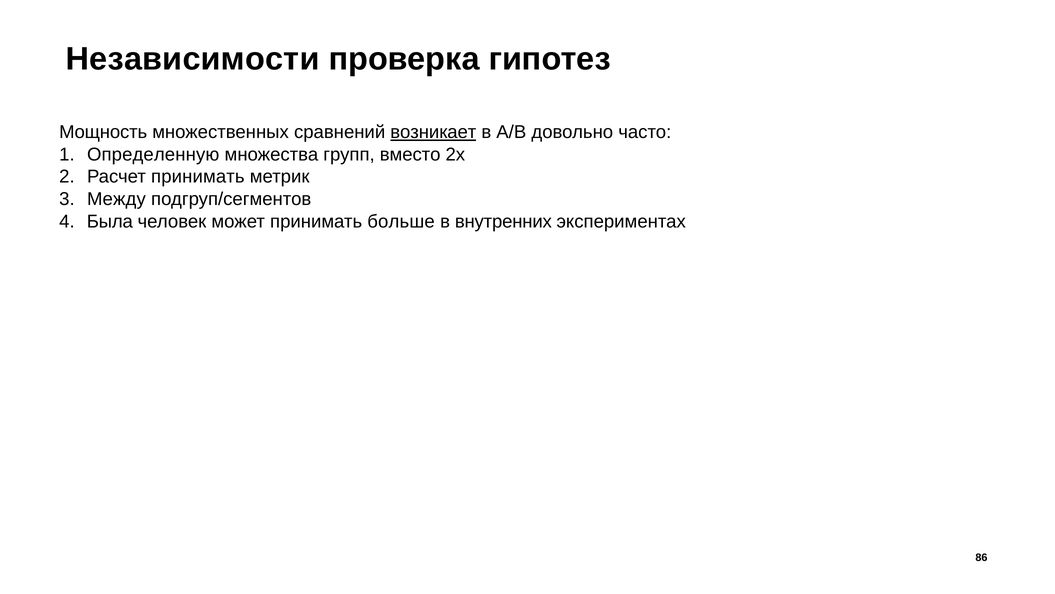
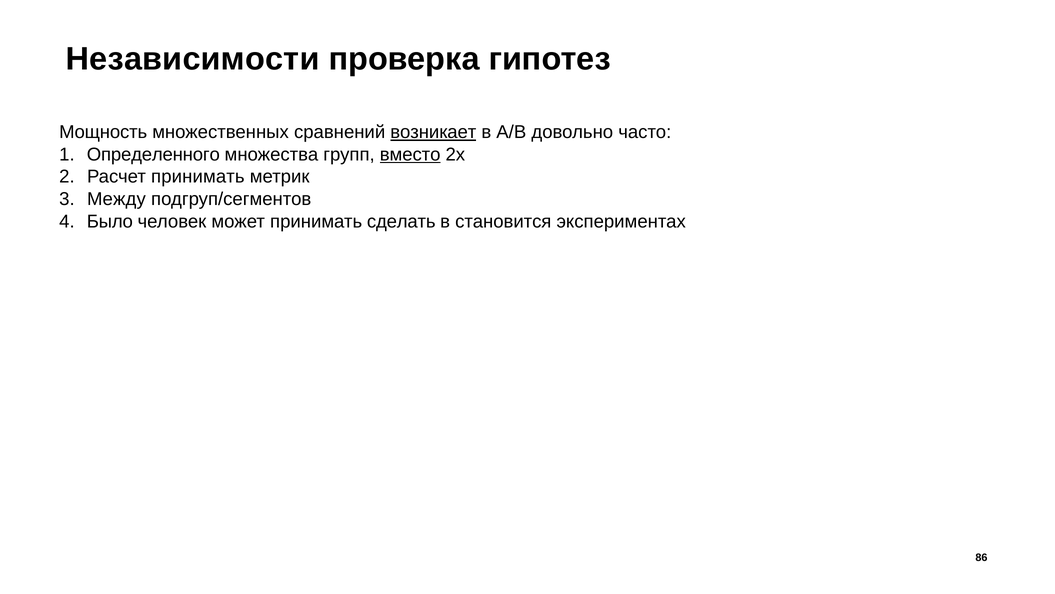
Определенную: Определенную -> Определенного
вместо underline: none -> present
Была: Была -> Было
больше: больше -> сделать
внутренних: внутренних -> становится
